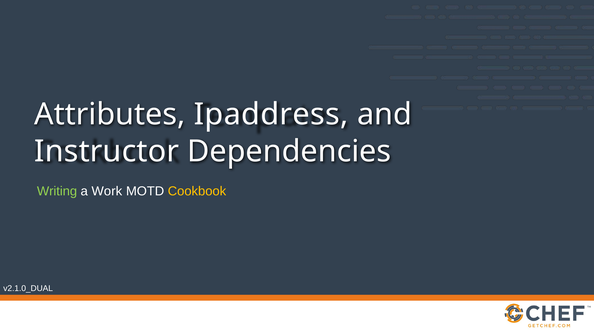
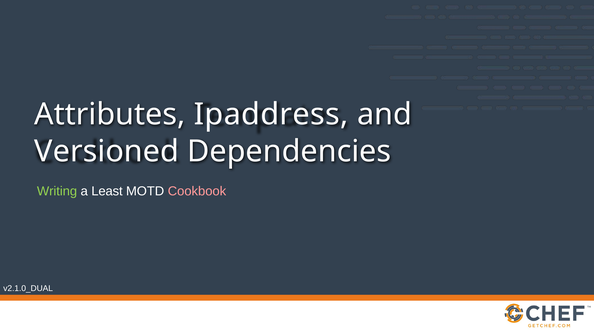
Instructor: Instructor -> Versioned
Work: Work -> Least
Cookbook colour: yellow -> pink
